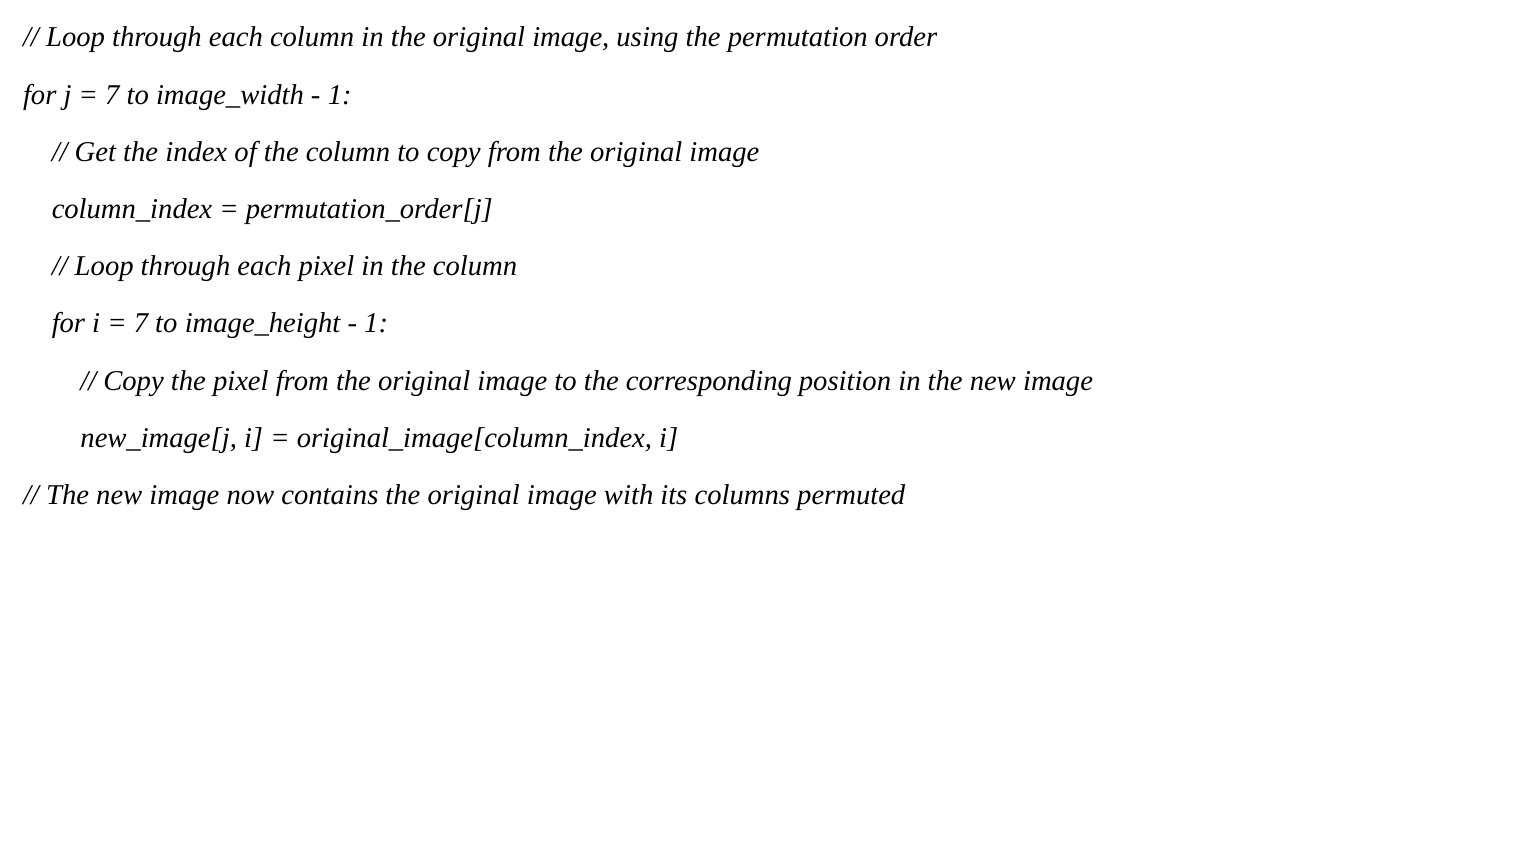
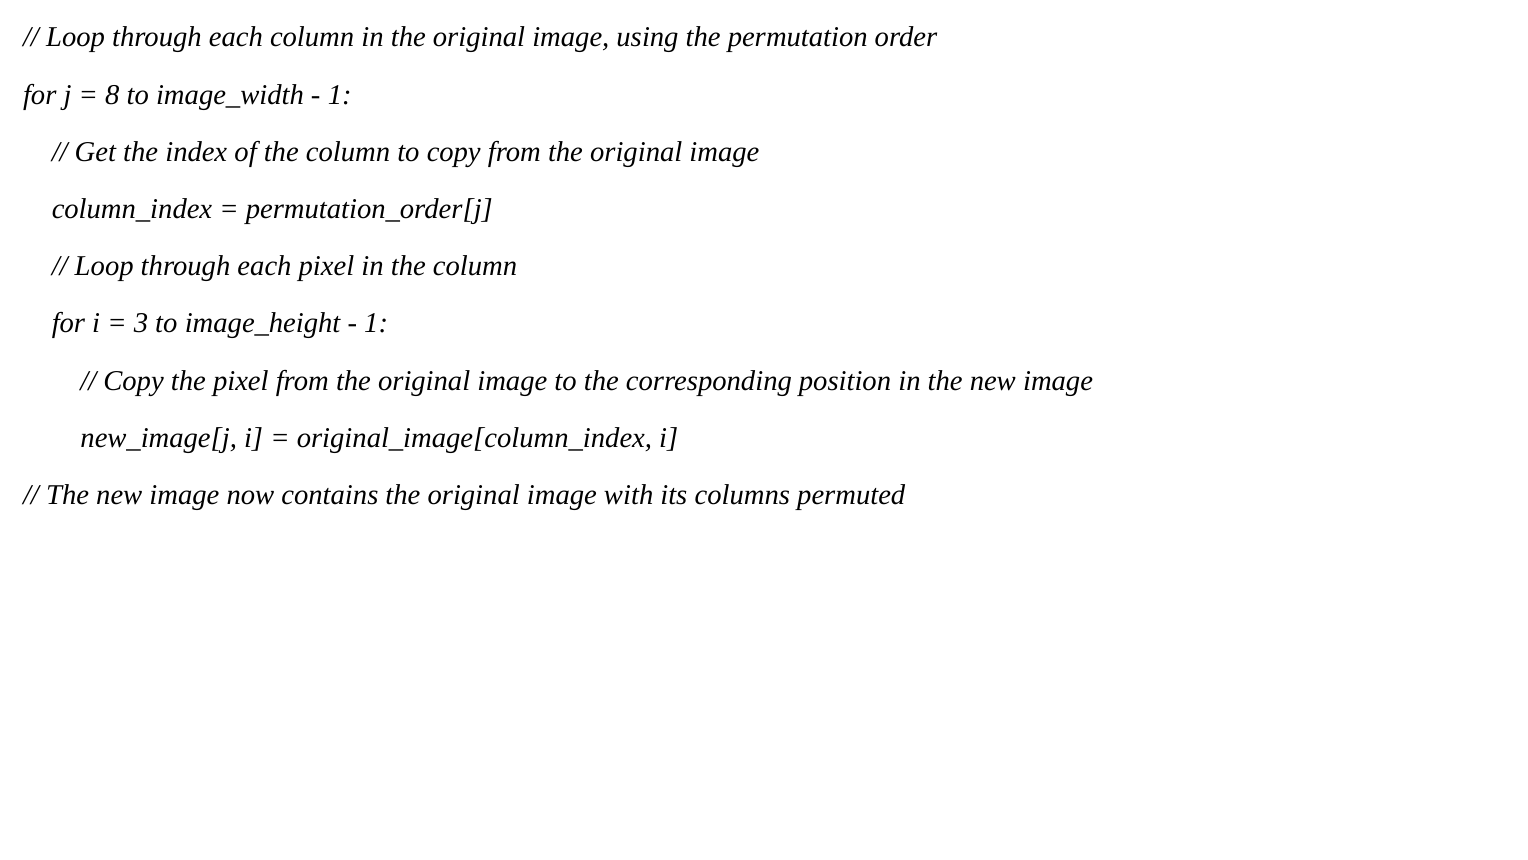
7 at (112, 95): 7 -> 8
7 at (141, 323): 7 -> 3
